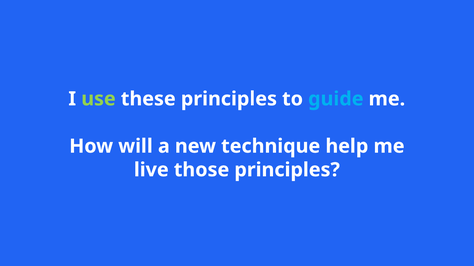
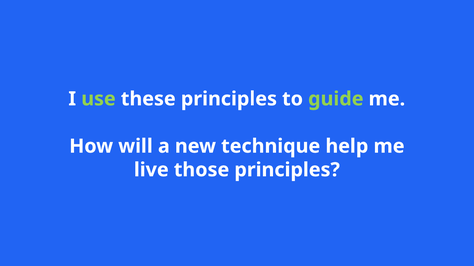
guide colour: light blue -> light green
